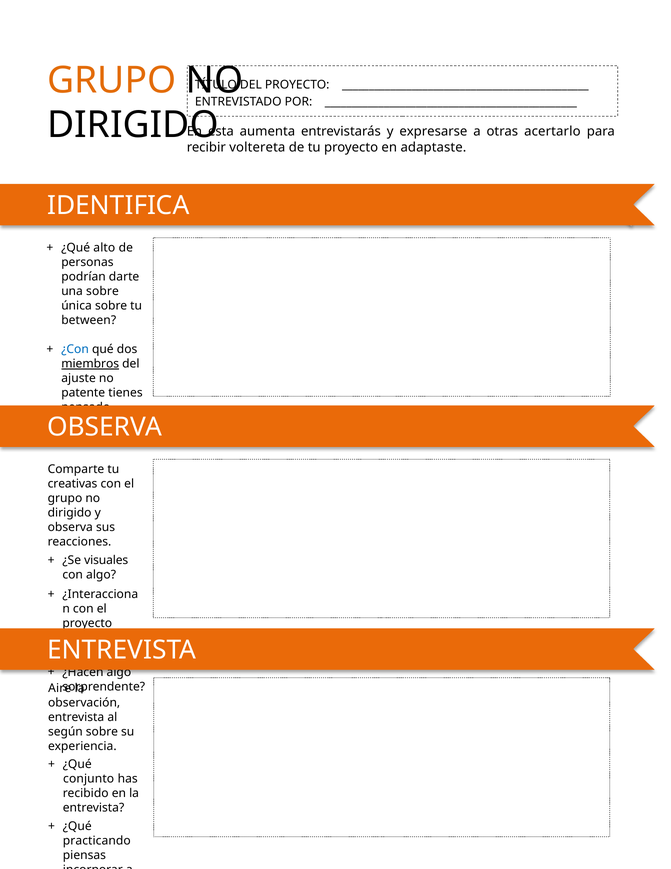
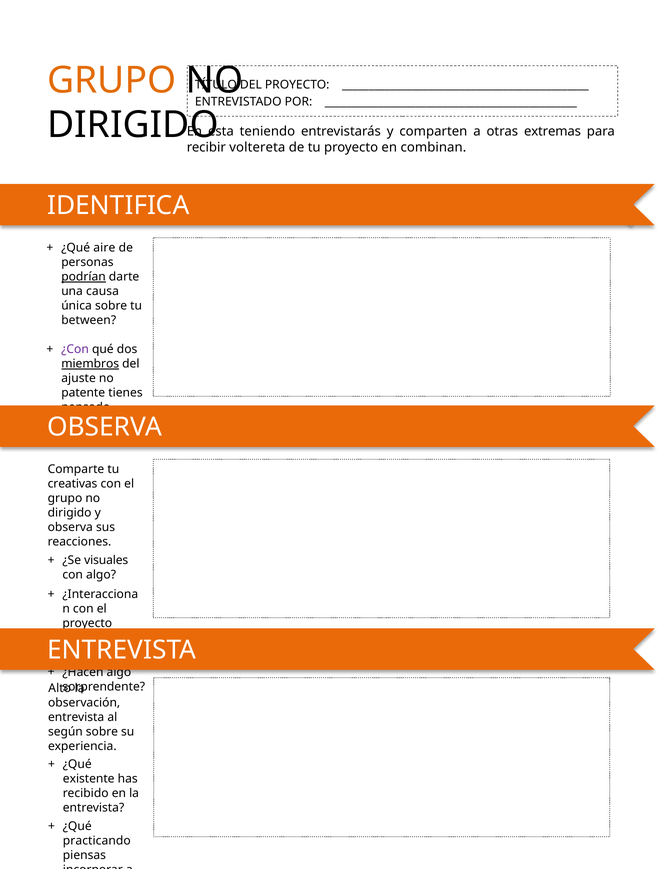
aumenta: aumenta -> teniendo
expresarse: expresarse -> comparten
acertarlo: acertarlo -> extremas
adaptaste: adaptaste -> combinan
alto: alto -> aire
podrían underline: none -> present
una sobre: sobre -> causa
¿Con colour: blue -> purple
Aire: Aire -> Alto
conjunto: conjunto -> existente
